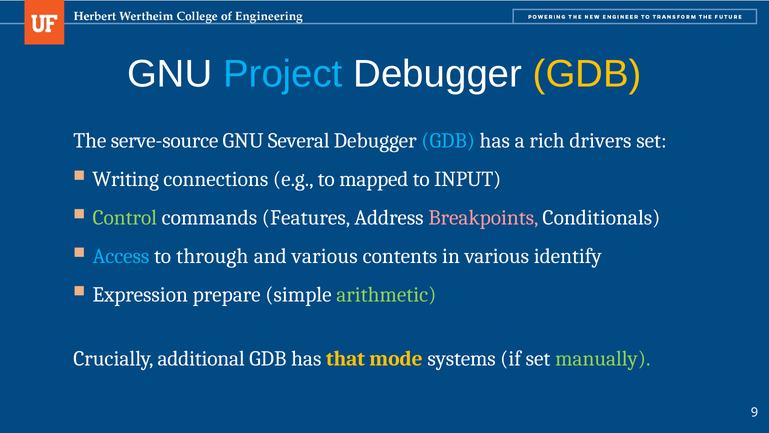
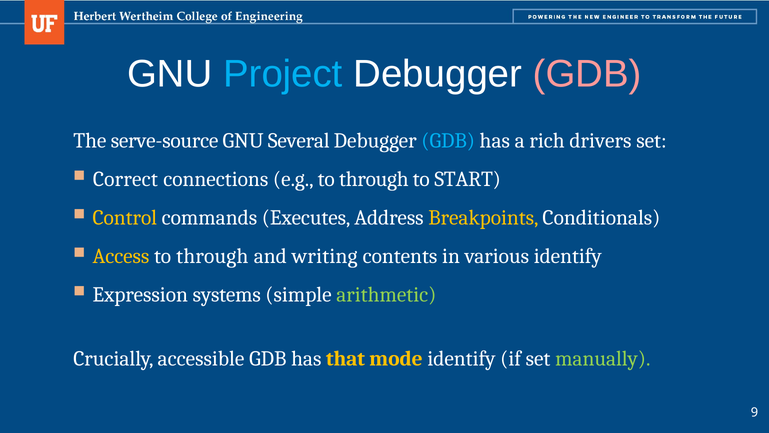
GDB at (587, 74) colour: yellow -> pink
Writing: Writing -> Correct
e.g to mapped: mapped -> through
INPUT: INPUT -> START
Control colour: light green -> yellow
Features: Features -> Executes
Breakpoints colour: pink -> yellow
Access colour: light blue -> yellow
and various: various -> writing
prepare: prepare -> systems
additional: additional -> accessible
mode systems: systems -> identify
